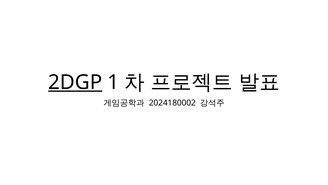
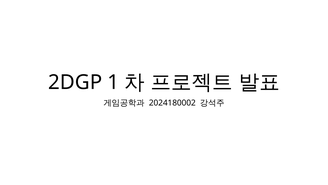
2DGP underline: present -> none
